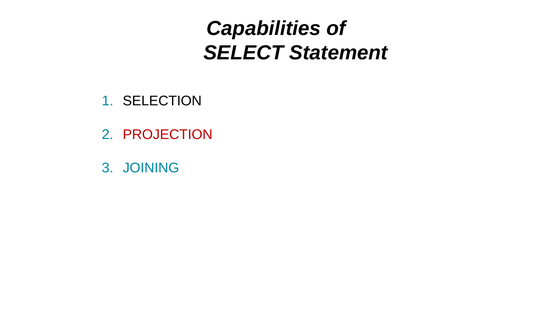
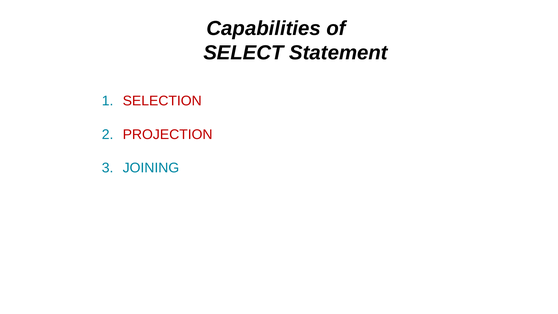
SELECTION colour: black -> red
